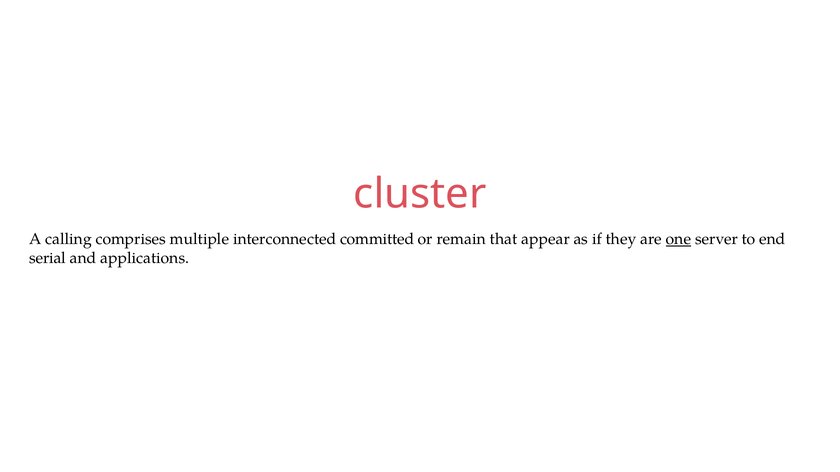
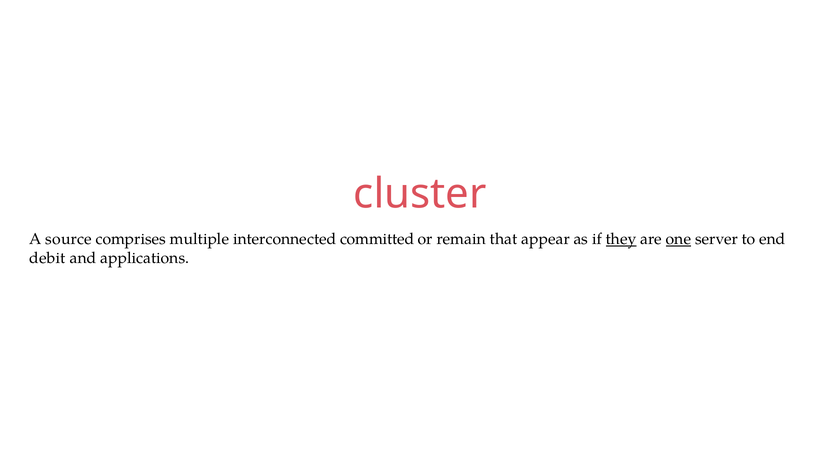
calling: calling -> source
they underline: none -> present
serial: serial -> debit
